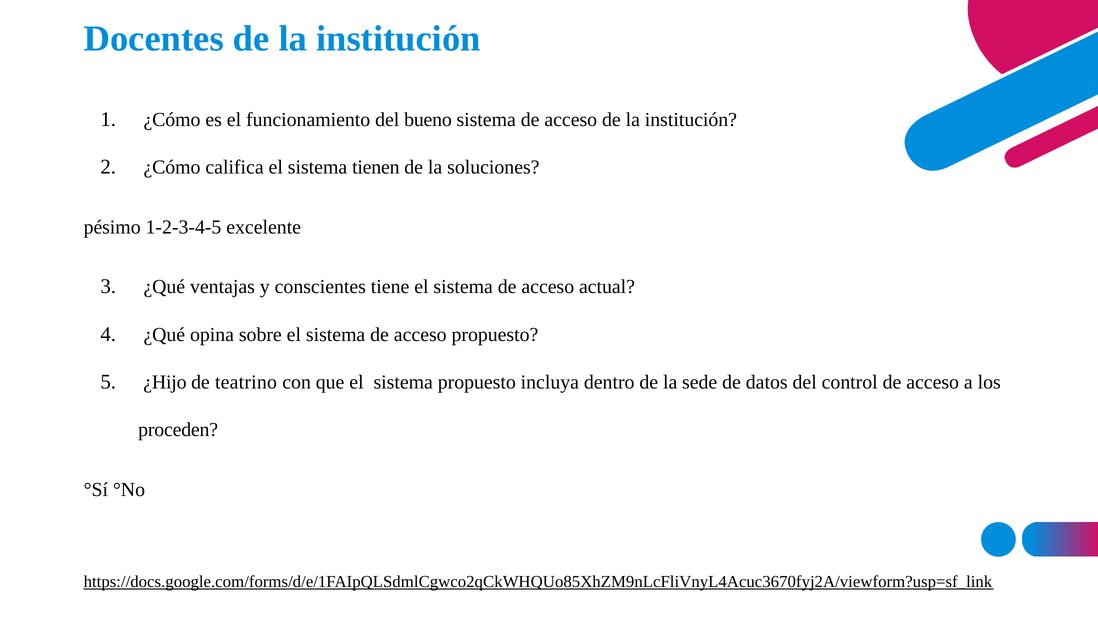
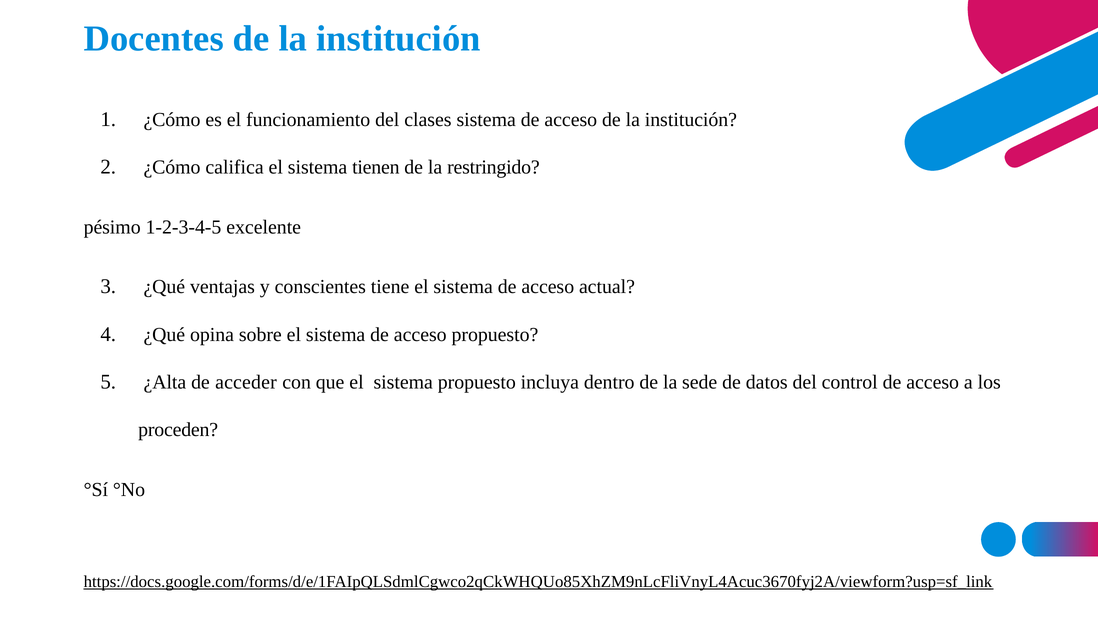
bueno: bueno -> clases
soluciones: soluciones -> restringido
¿Hijo: ¿Hijo -> ¿Alta
teatrino: teatrino -> acceder
